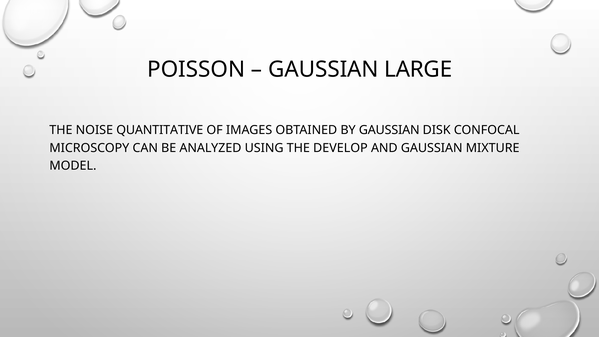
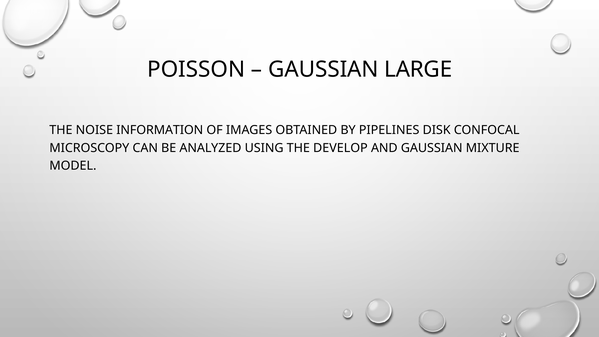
QUANTITATIVE: QUANTITATIVE -> INFORMATION
BY GAUSSIAN: GAUSSIAN -> PIPELINES
